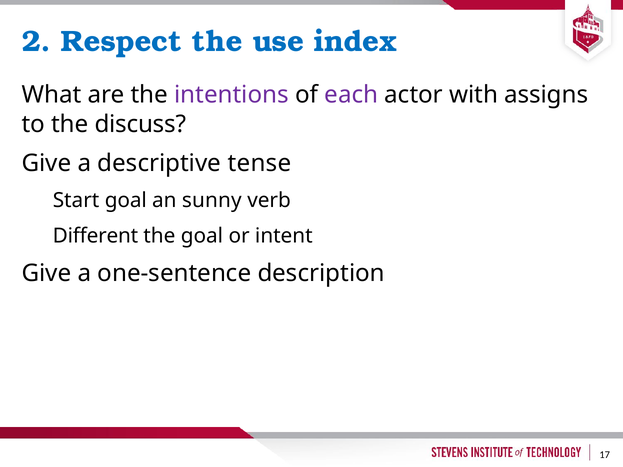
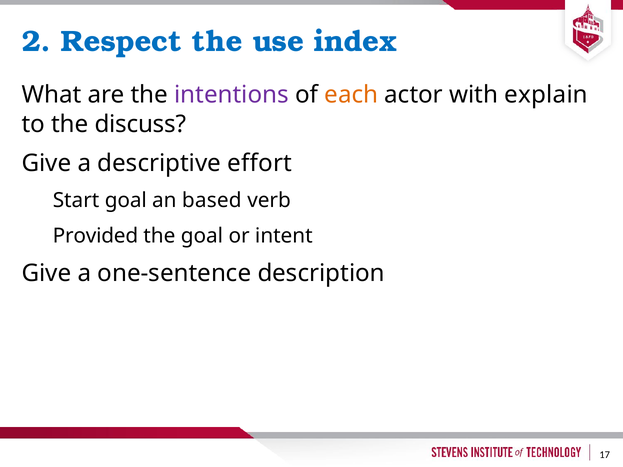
each colour: purple -> orange
assigns: assigns -> explain
tense: tense -> effort
sunny: sunny -> based
Different: Different -> Provided
